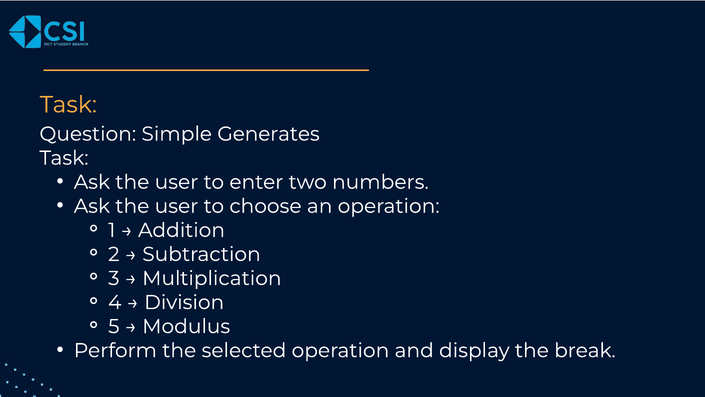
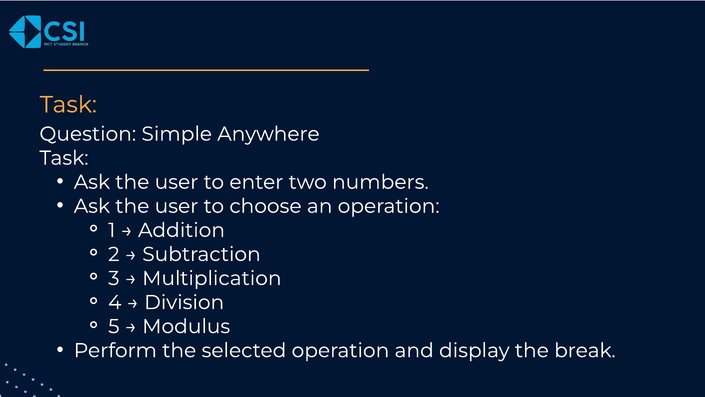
Generates: Generates -> Anywhere
